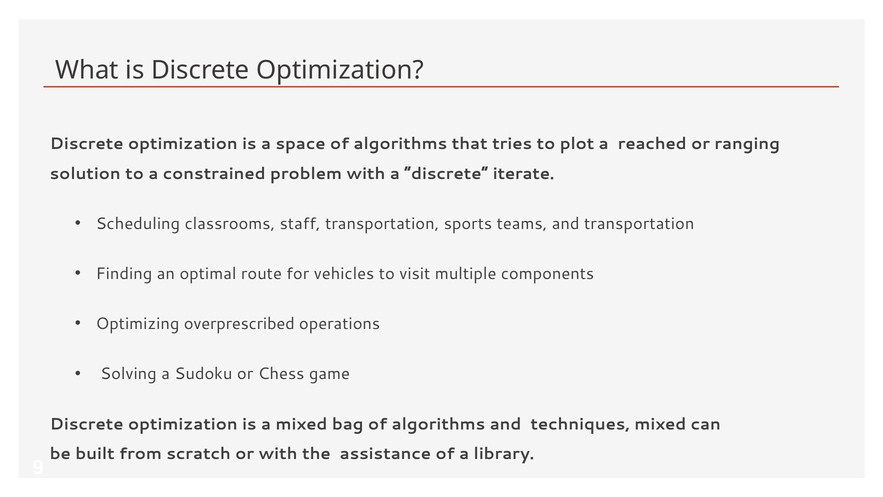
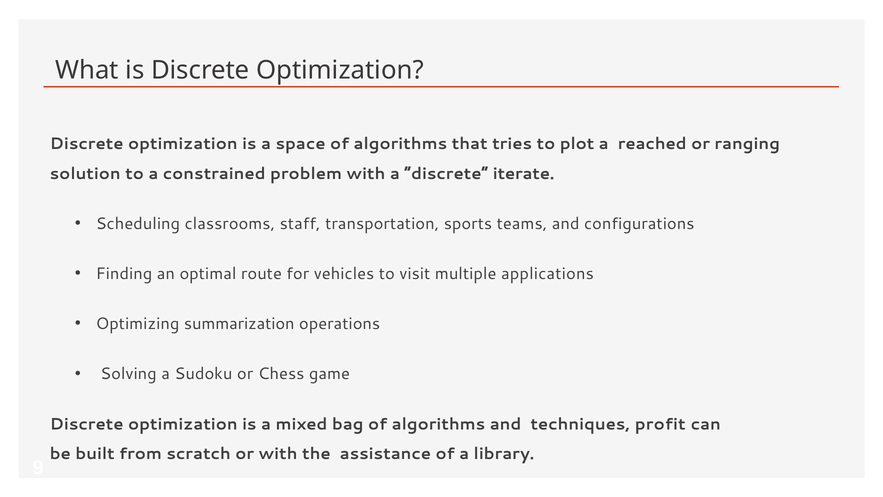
and transportation: transportation -> configurations
components: components -> applications
overprescribed: overprescribed -> summarization
techniques mixed: mixed -> profit
